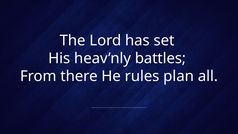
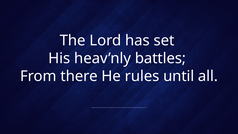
plan: plan -> until
